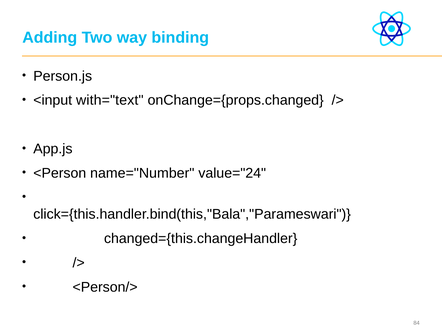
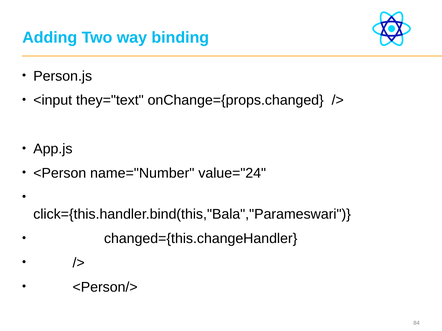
with="text: with="text -> they="text
